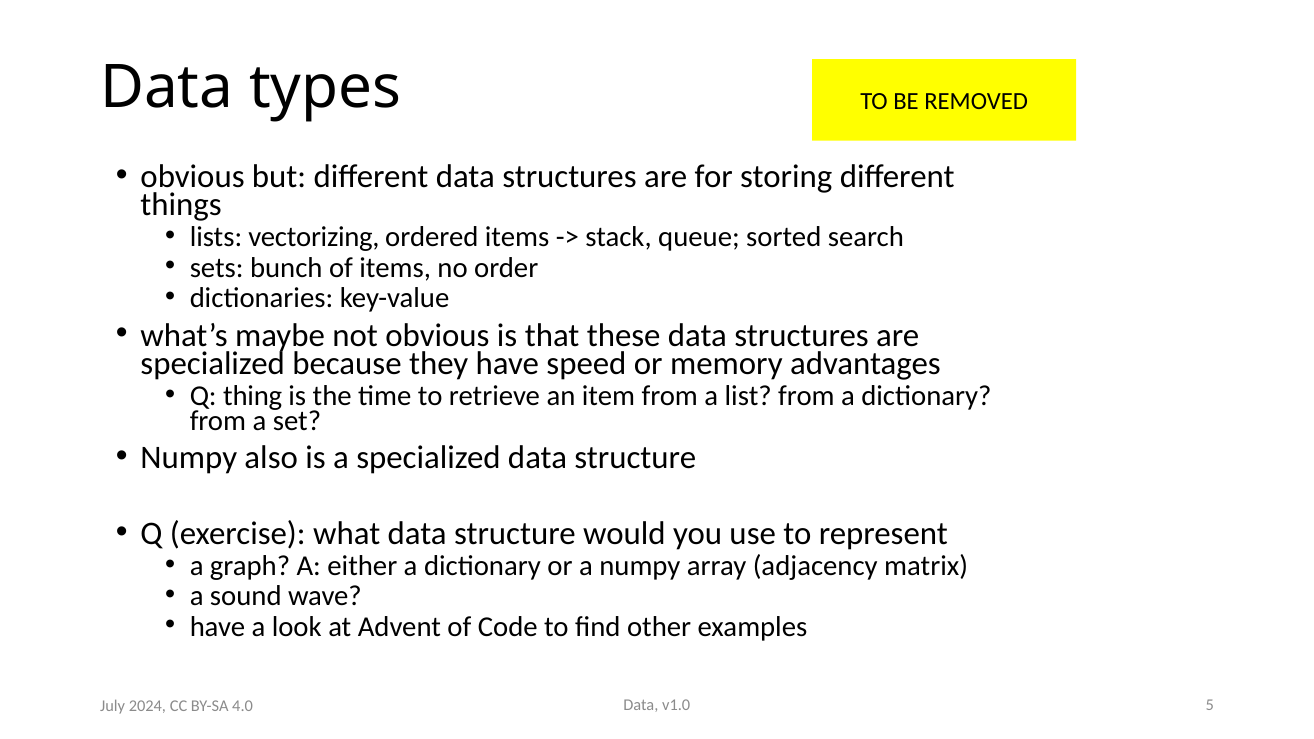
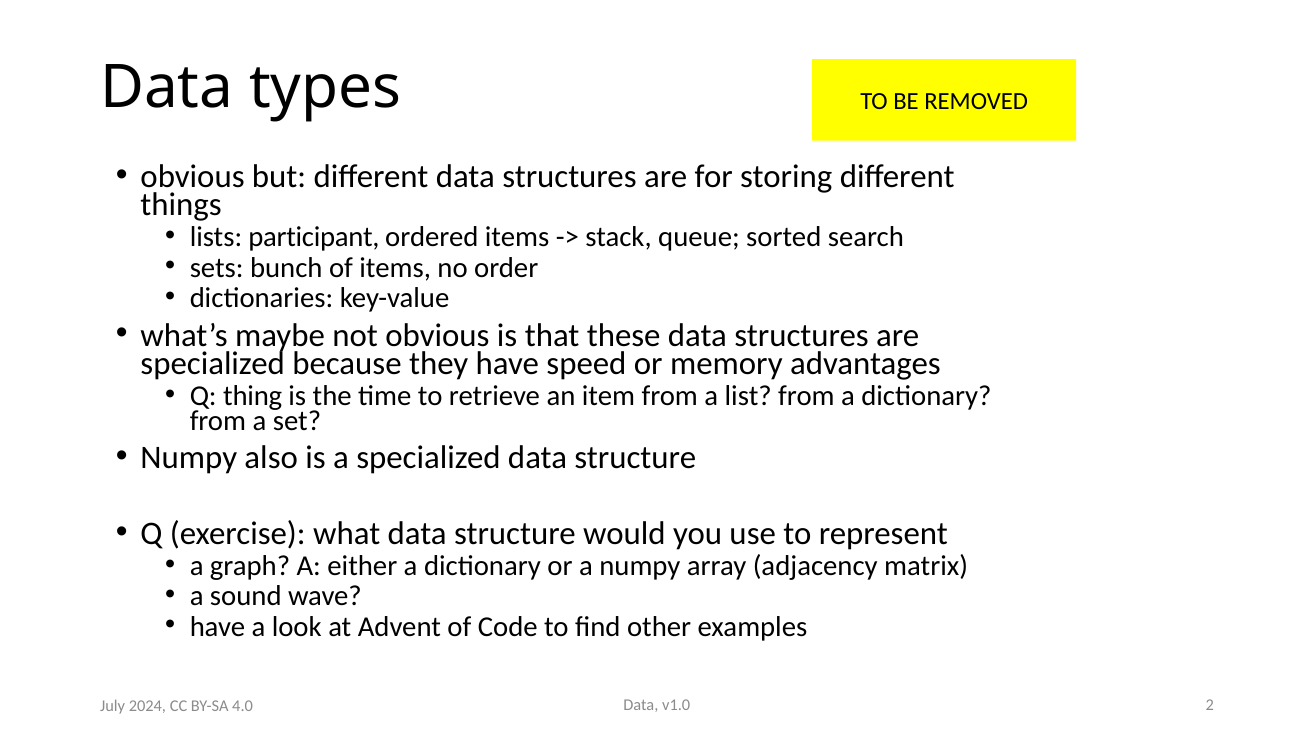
vectorizing: vectorizing -> participant
5: 5 -> 2
